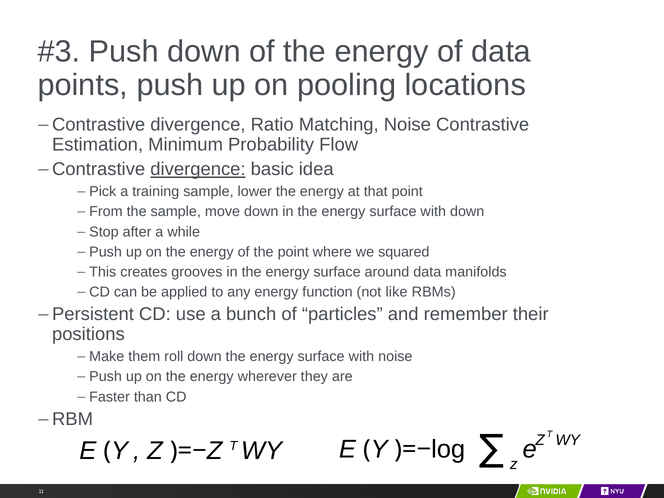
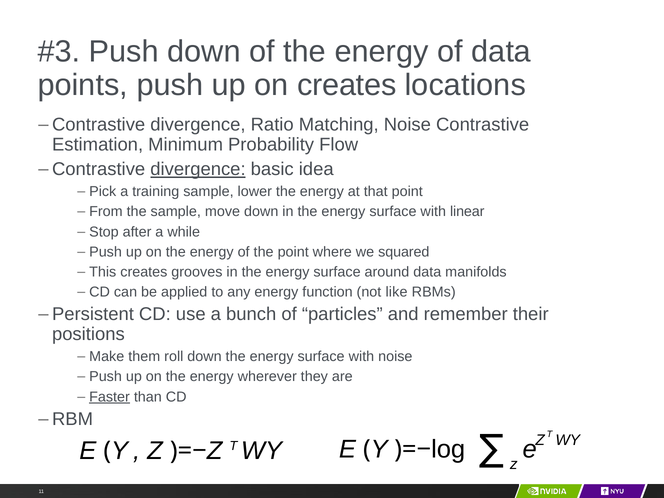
on pooling: pooling -> creates
with down: down -> linear
Faster underline: none -> present
